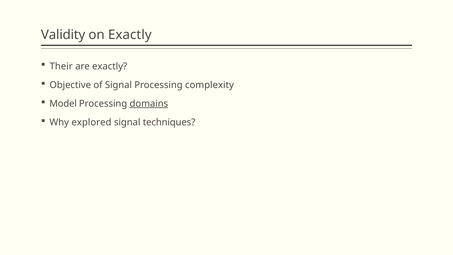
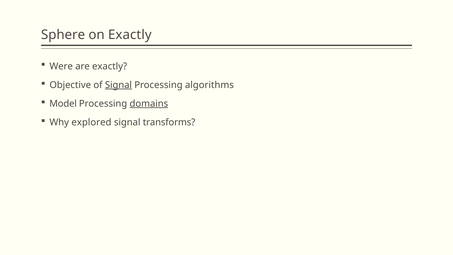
Validity: Validity -> Sphere
Their: Their -> Were
Signal at (118, 85) underline: none -> present
complexity: complexity -> algorithms
techniques: techniques -> transforms
